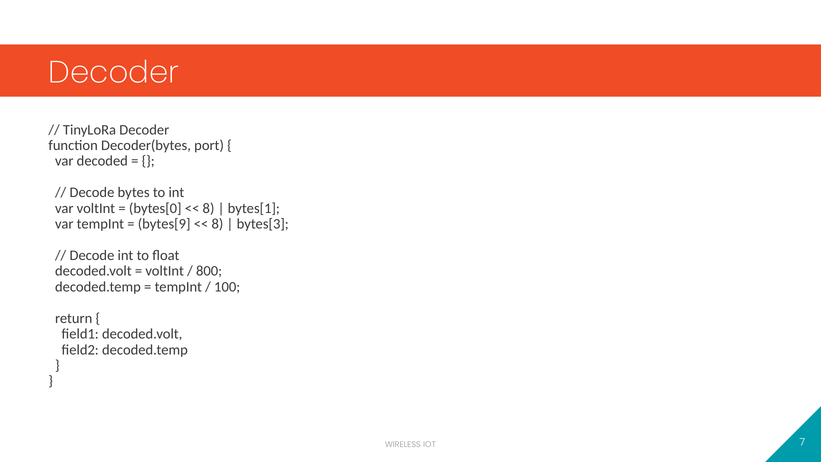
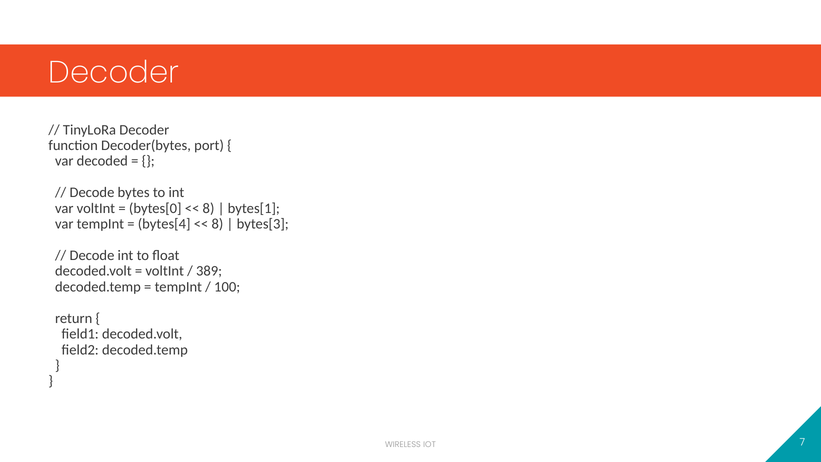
bytes[9: bytes[9 -> bytes[4
800: 800 -> 389
